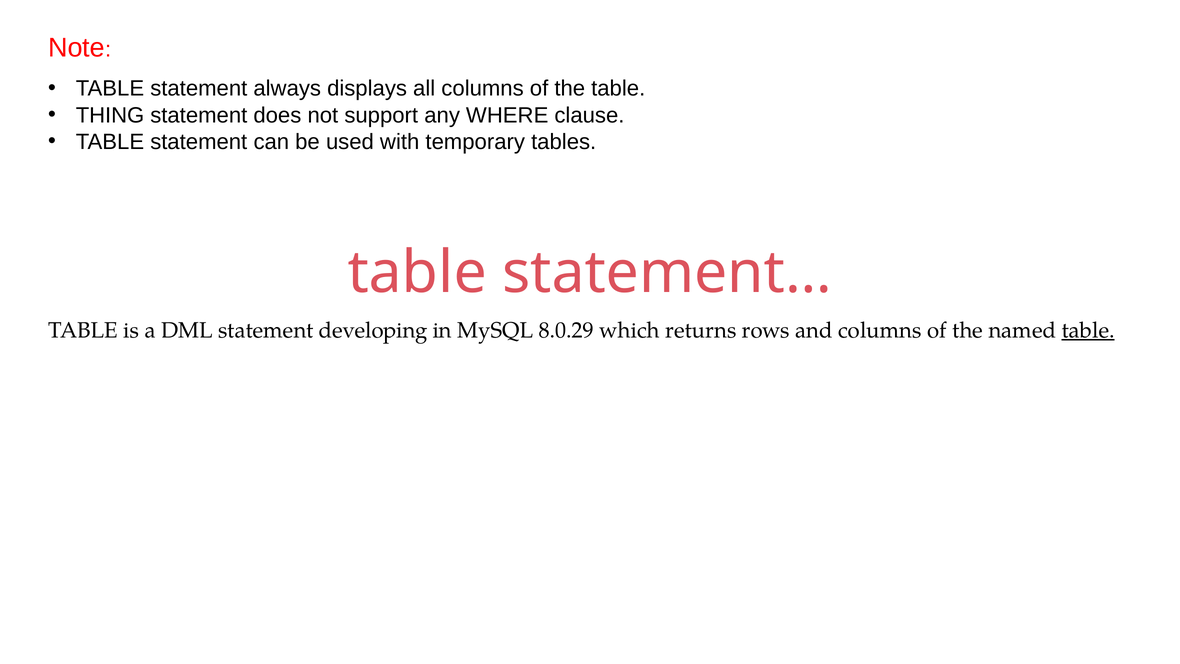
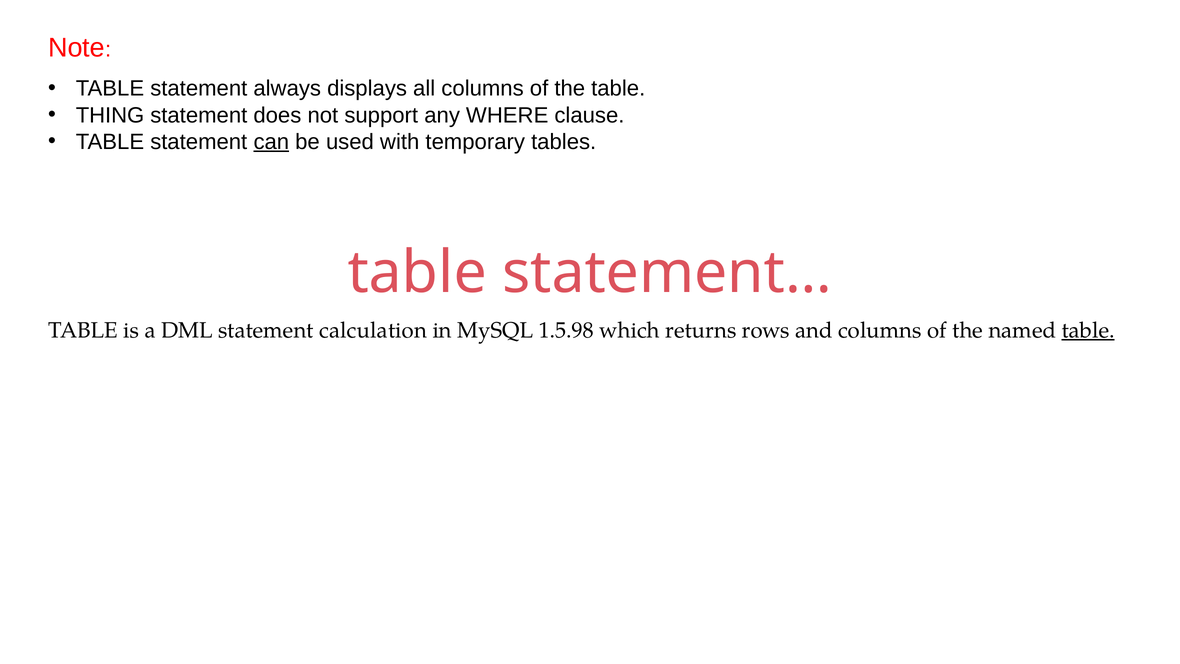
can underline: none -> present
developing: developing -> calculation
8.0.29: 8.0.29 -> 1.5.98
